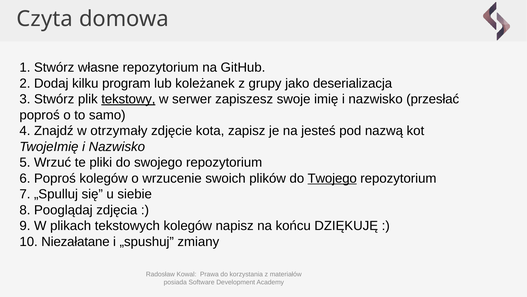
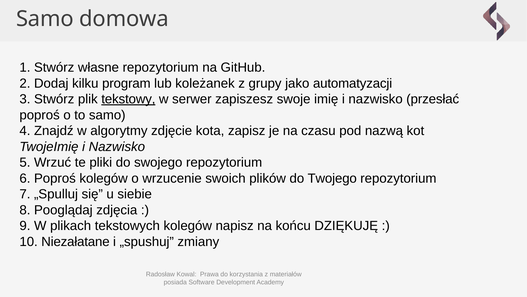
Czyta at (45, 19): Czyta -> Samo
deserializacja: deserializacja -> automatyzacji
otrzymały: otrzymały -> algorytmy
jesteś: jesteś -> czasu
Twojego underline: present -> none
